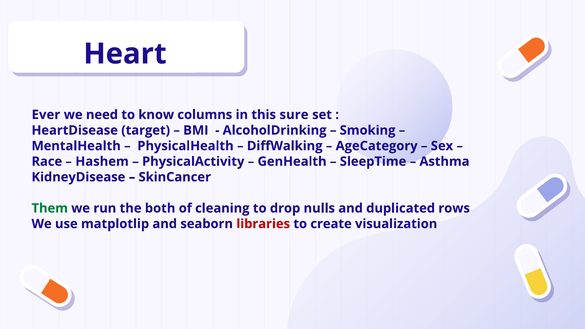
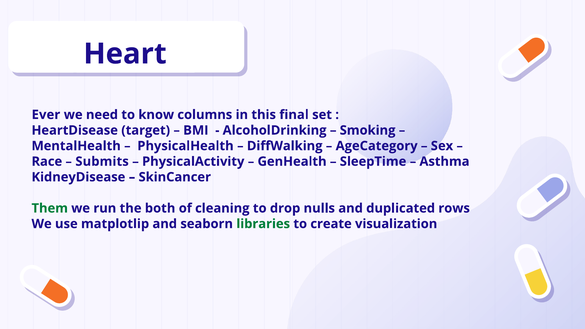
sure: sure -> final
Hashem: Hashem -> Submits
libraries colour: red -> green
